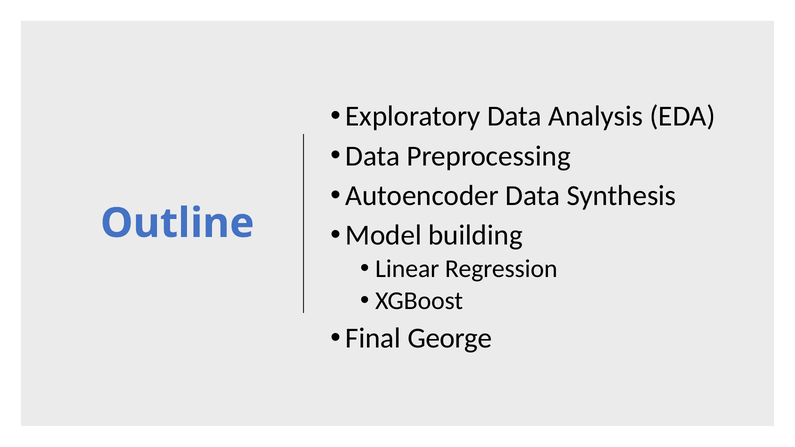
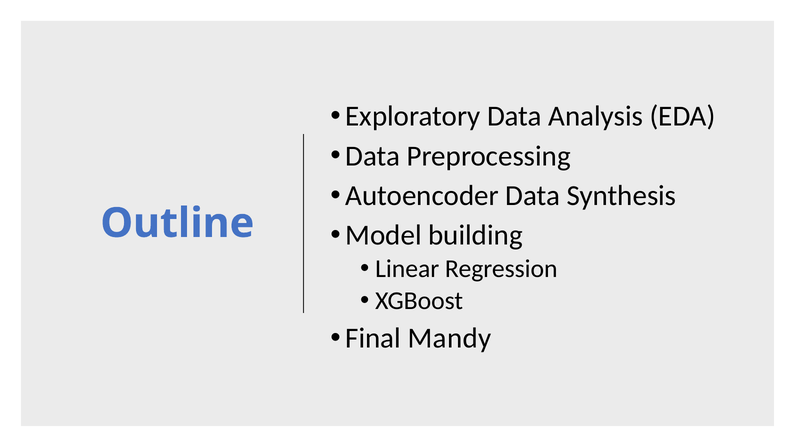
George: George -> Mandy
